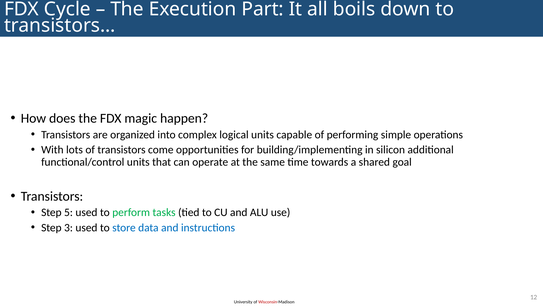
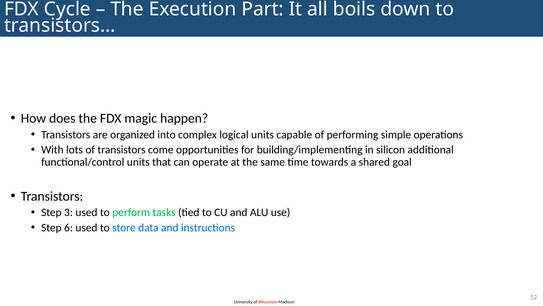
5: 5 -> 3
3: 3 -> 6
